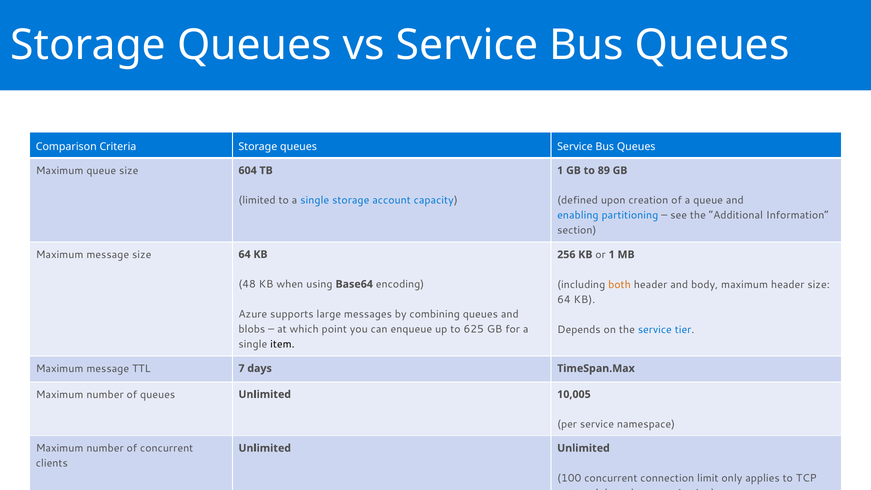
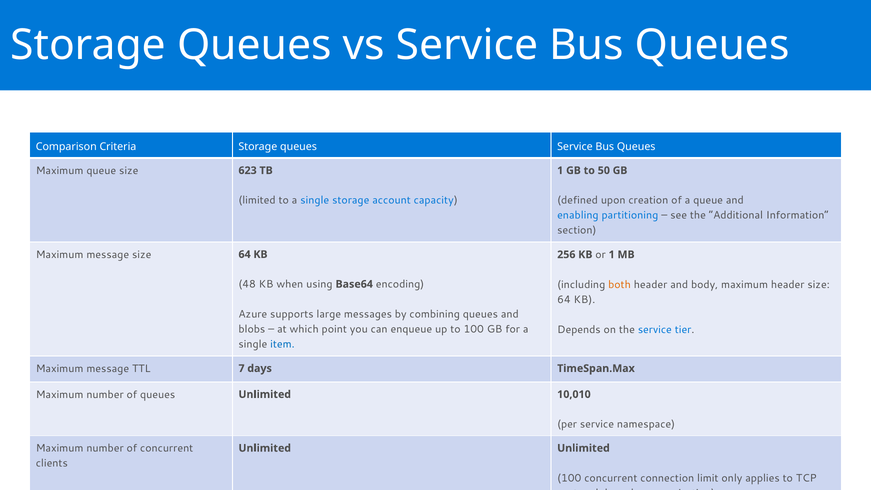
604: 604 -> 623
89: 89 -> 50
to 625: 625 -> 100
item colour: black -> blue
10,005: 10,005 -> 10,010
